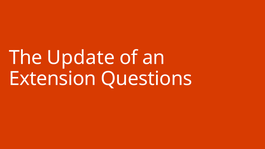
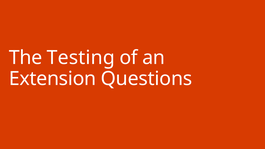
Update: Update -> Testing
